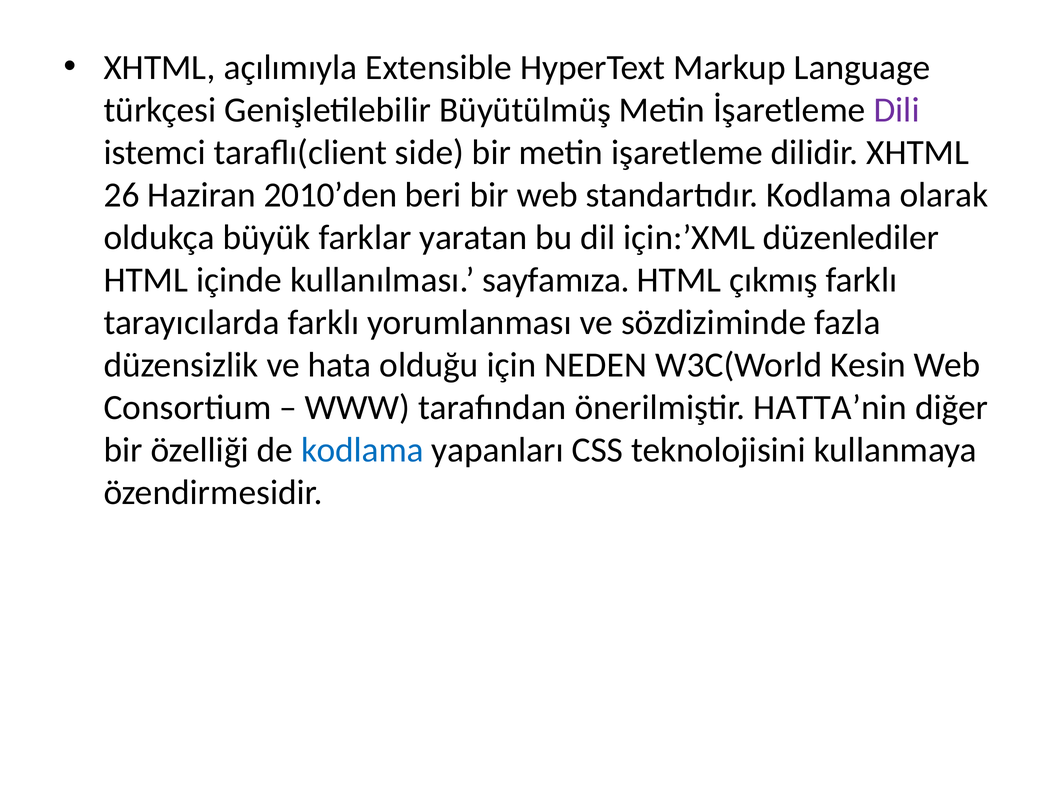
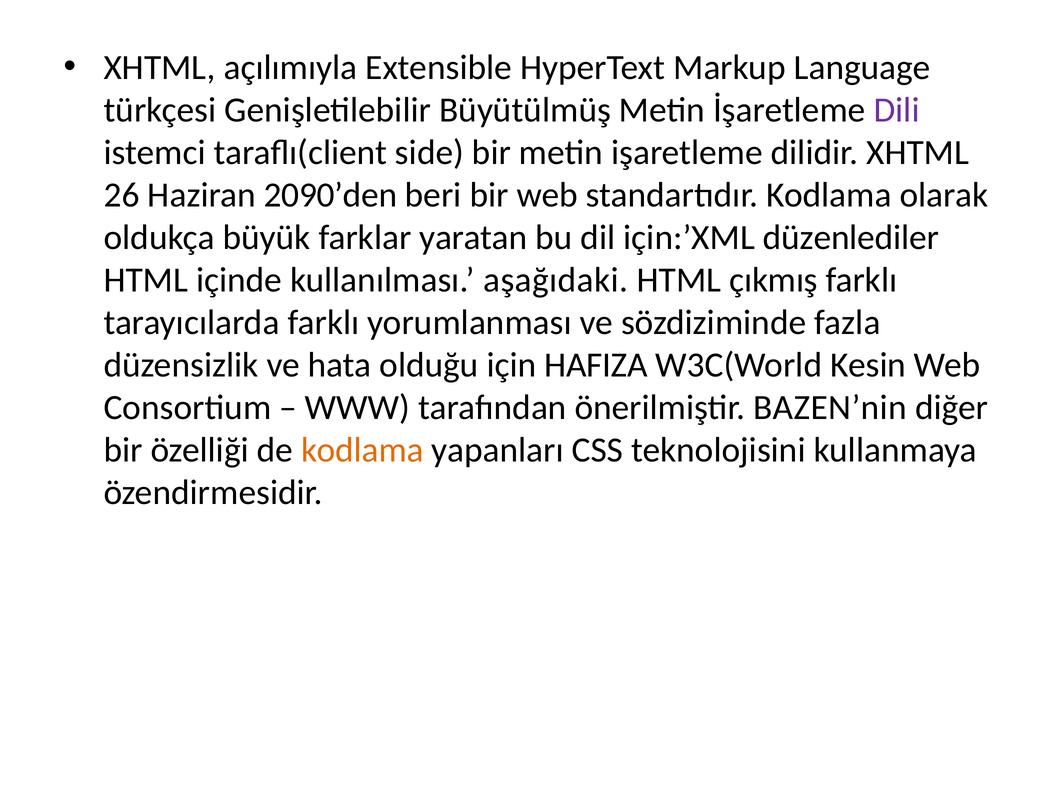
2010’den: 2010’den -> 2090’den
sayfamıza: sayfamıza -> aşağıdaki
NEDEN: NEDEN -> HAFIZA
HATTA’nin: HATTA’nin -> BAZEN’nin
kodlama at (362, 450) colour: blue -> orange
